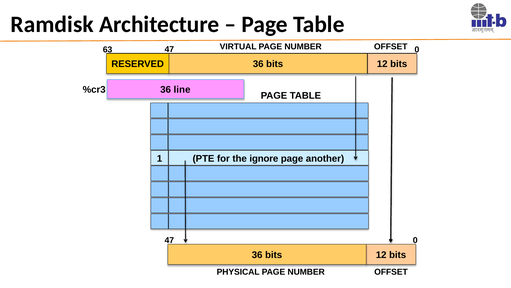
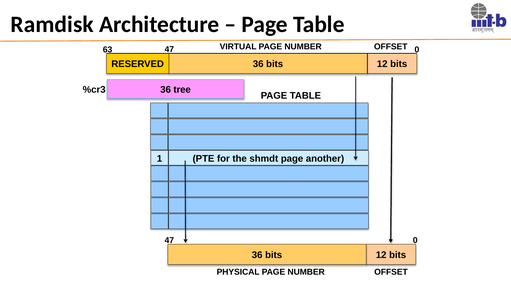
line: line -> tree
ignore: ignore -> shmdt
